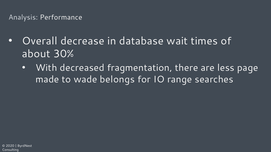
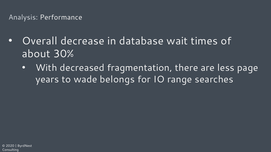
made: made -> years
